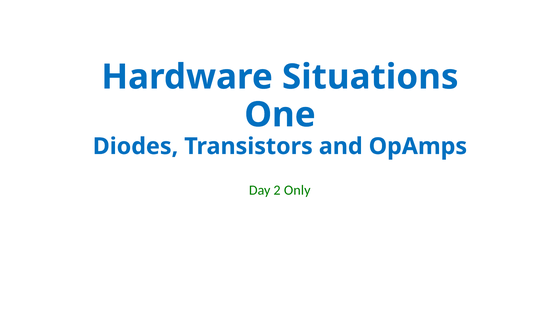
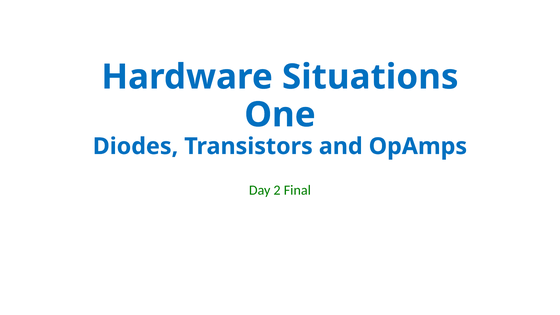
Only: Only -> Final
